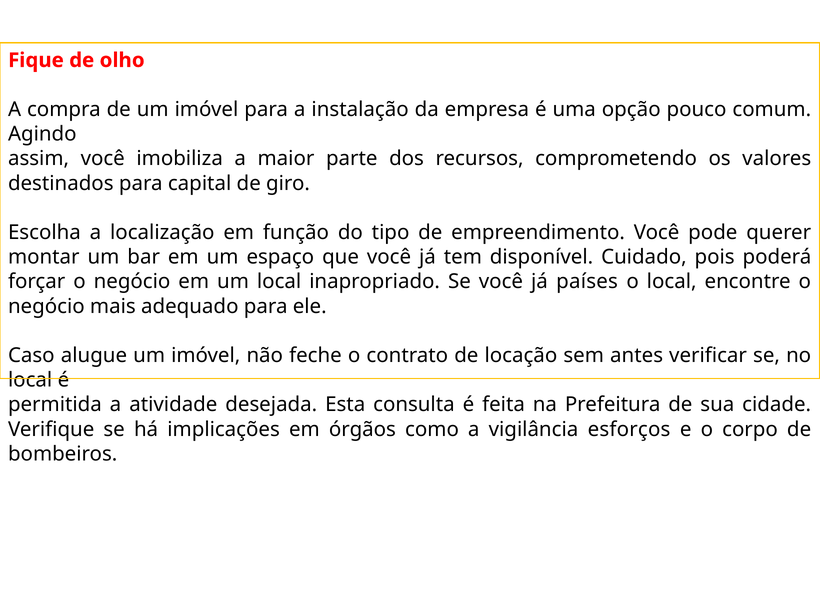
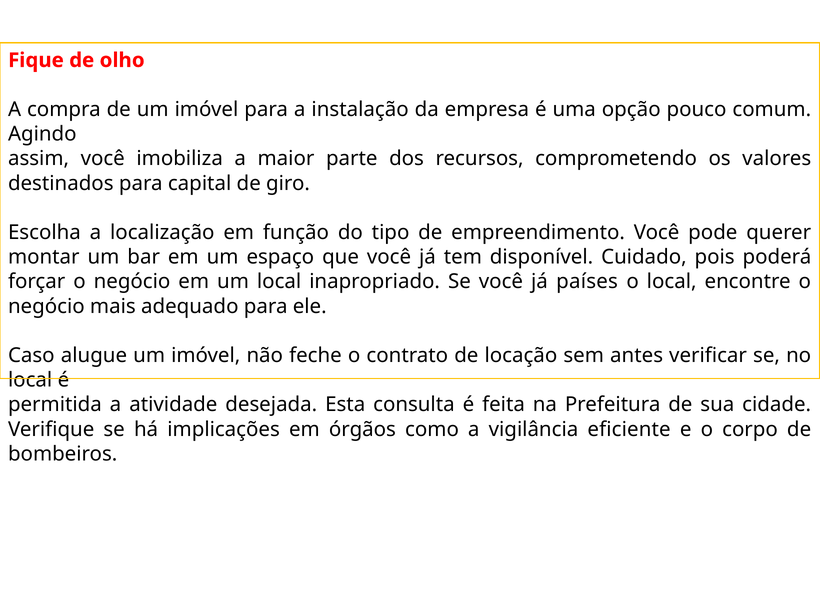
esforços: esforços -> eficiente
